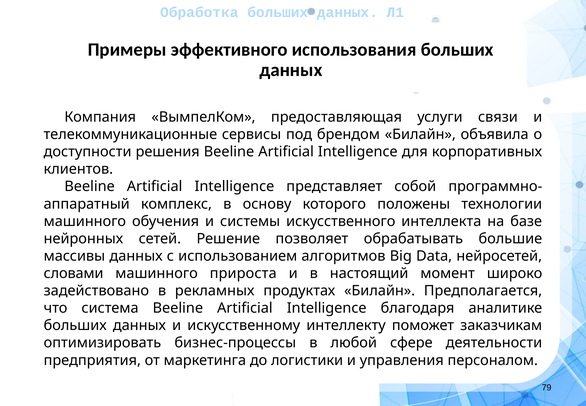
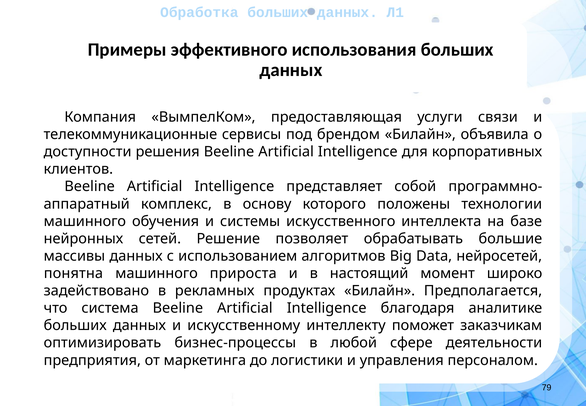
словами: словами -> понятна
